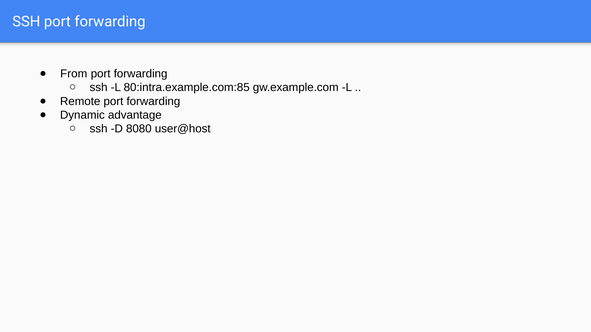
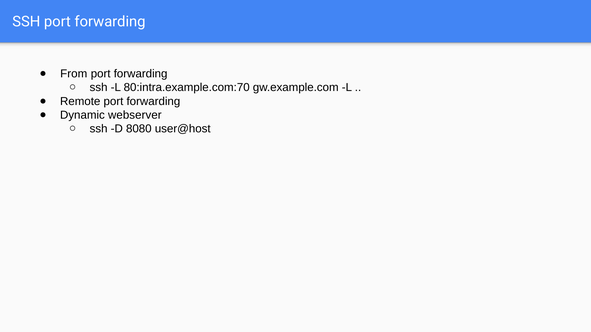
80:intra.example.com:85: 80:intra.example.com:85 -> 80:intra.example.com:70
advantage: advantage -> webserver
